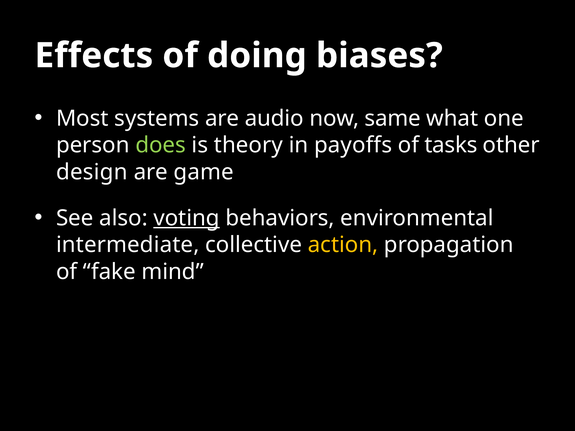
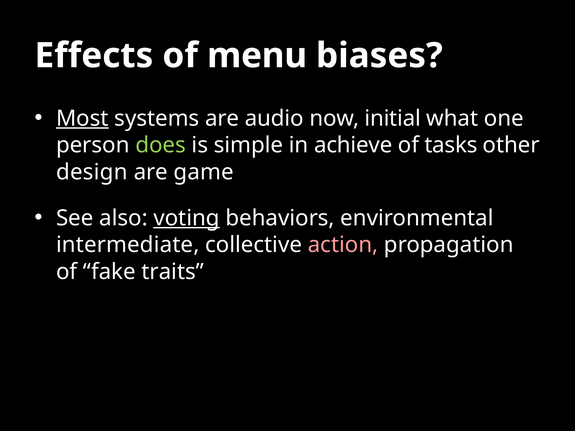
doing: doing -> menu
Most underline: none -> present
same: same -> initial
theory: theory -> simple
payoffs: payoffs -> achieve
action colour: yellow -> pink
mind: mind -> traits
